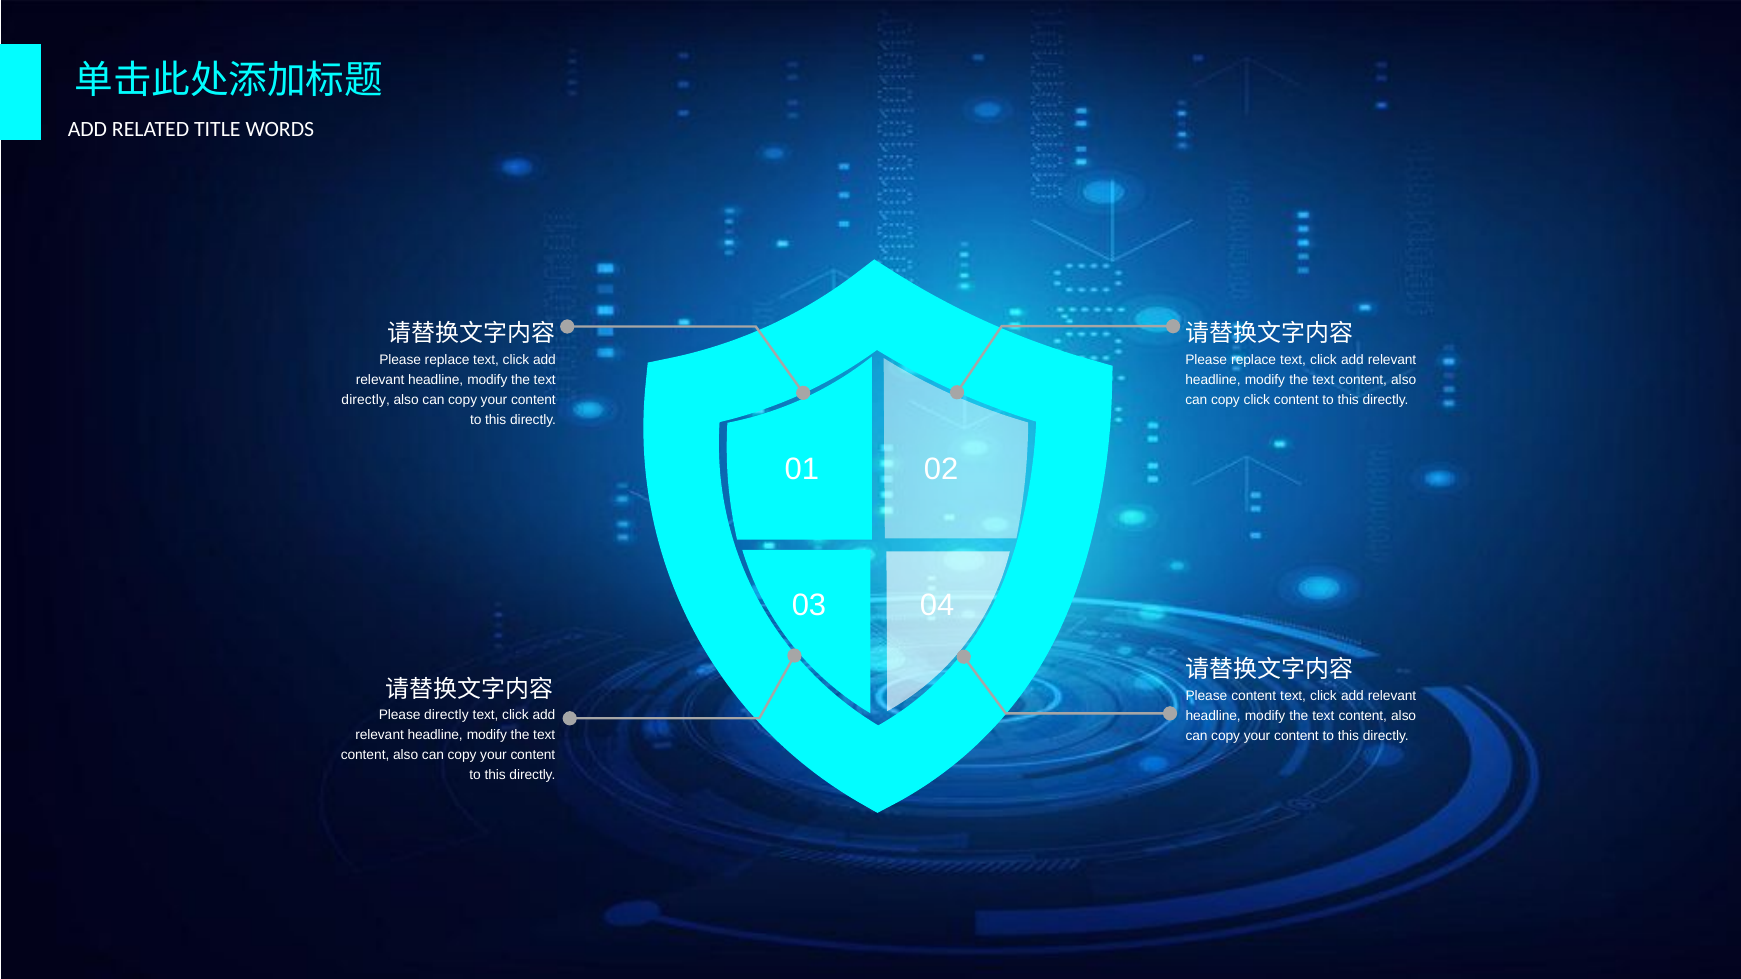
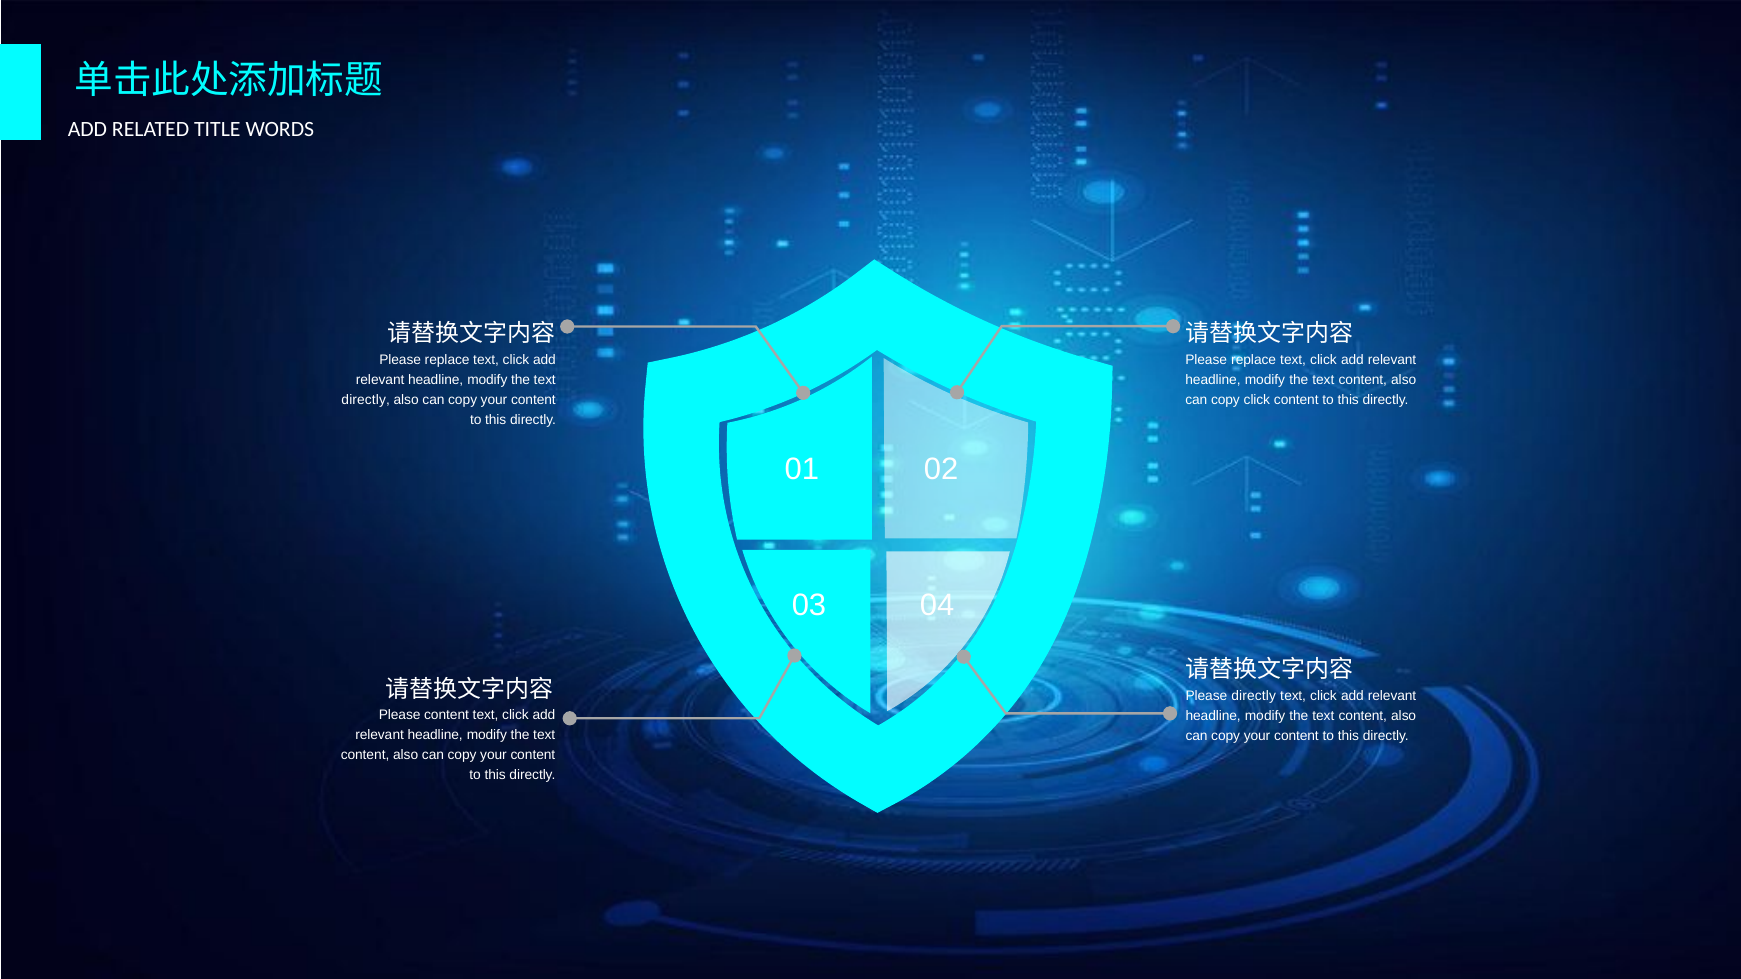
Please content: content -> directly
Please directly: directly -> content
